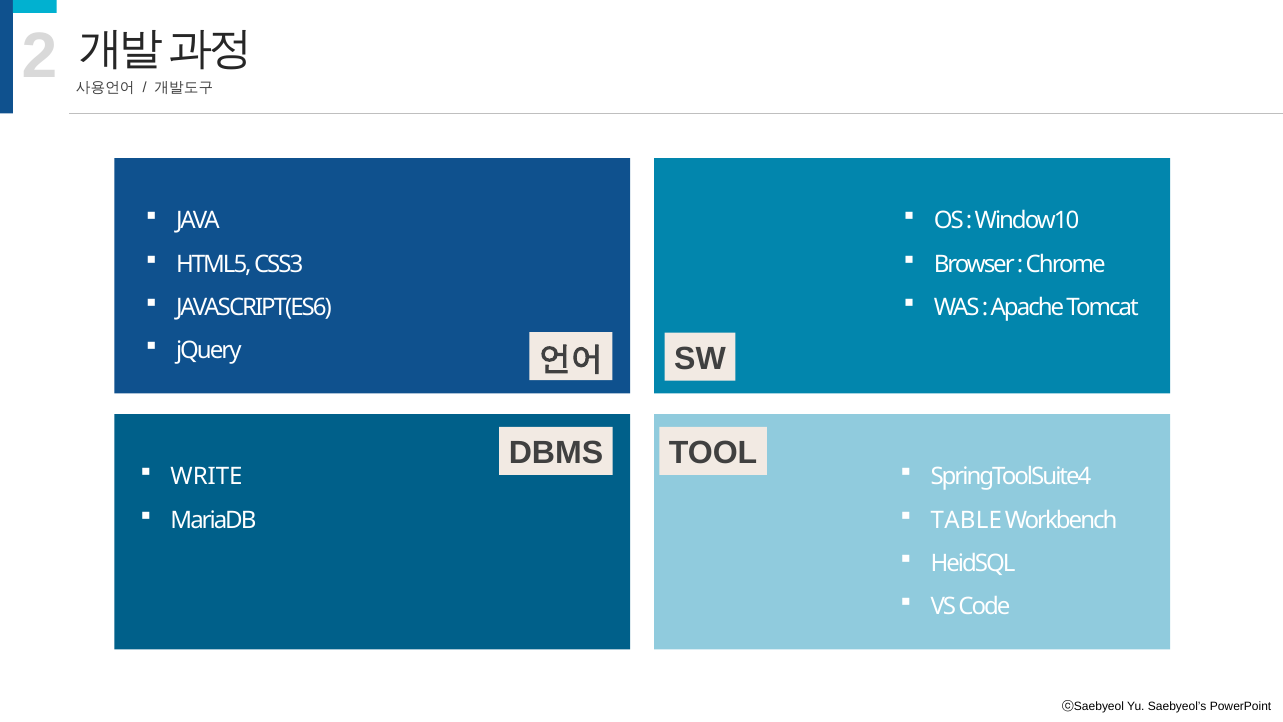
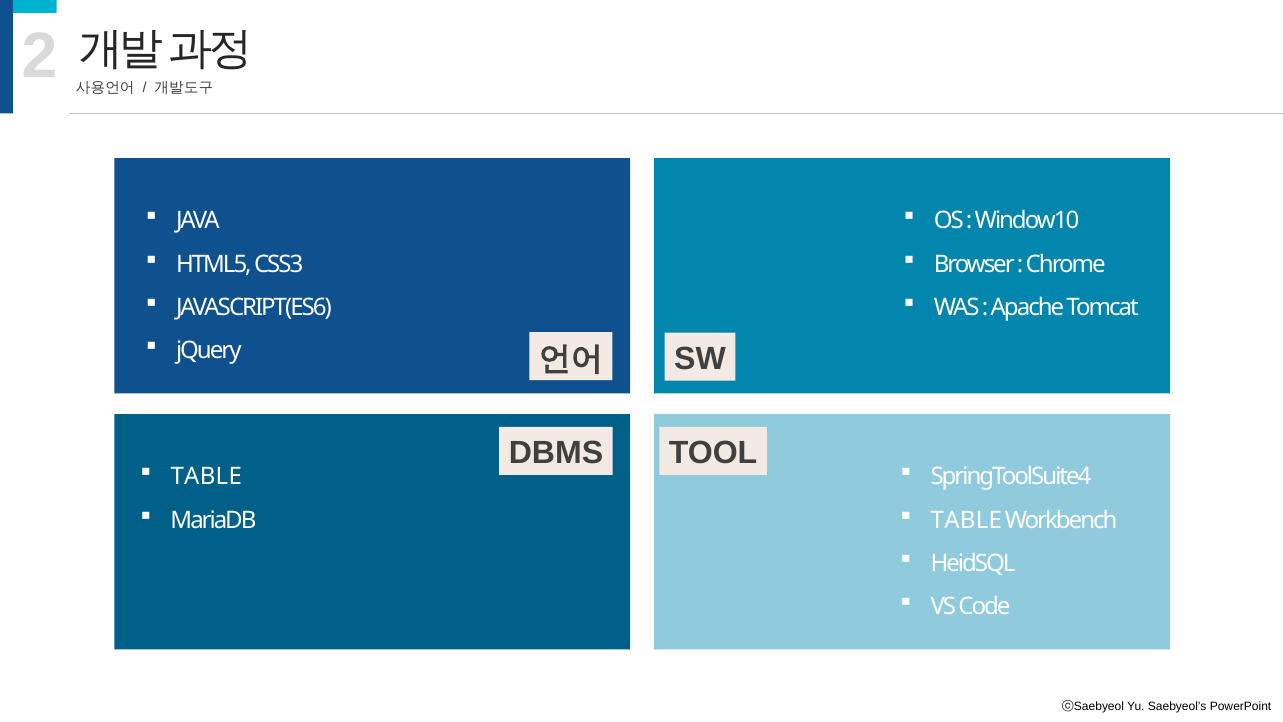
WRITE at (206, 477): WRITE -> TABLE
